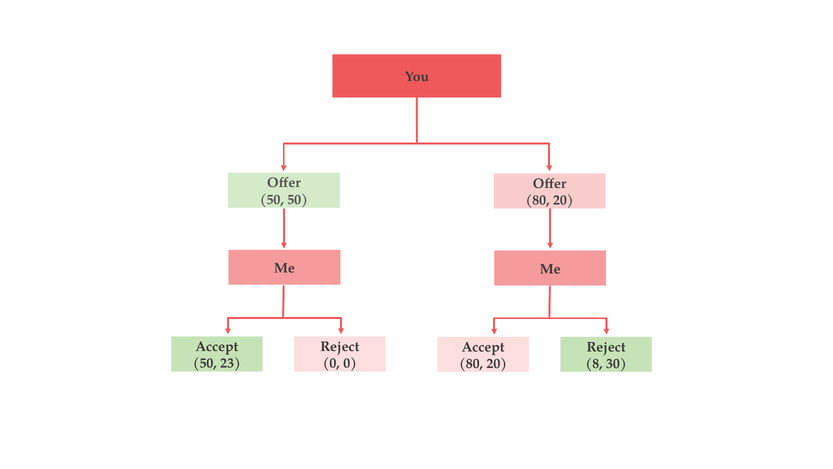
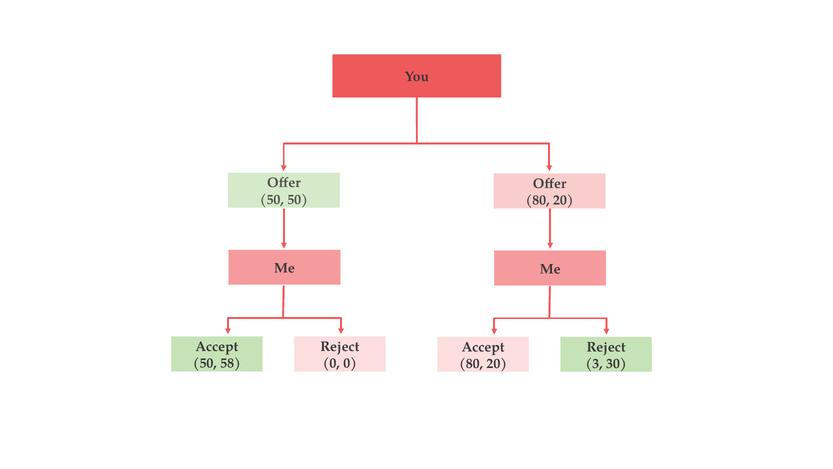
23: 23 -> 58
8: 8 -> 3
